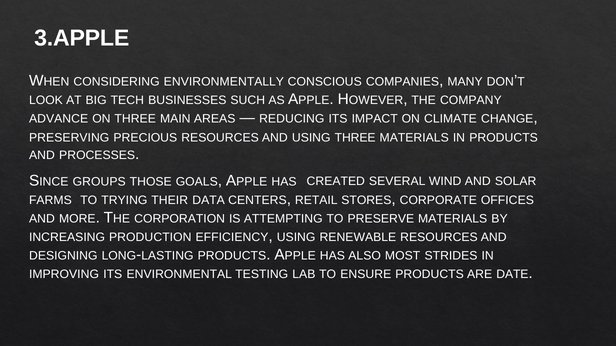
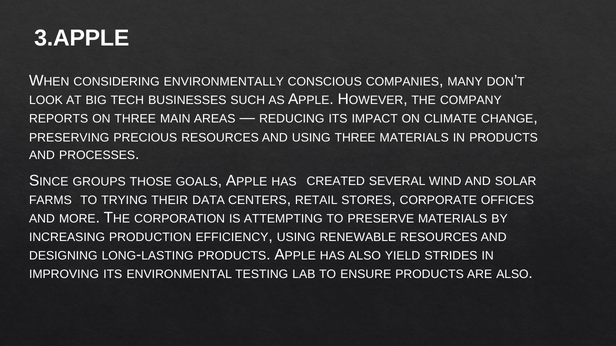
ADVANCE: ADVANCE -> REPORTS
MOST: MOST -> YIELD
ARE DATE: DATE -> ALSO
